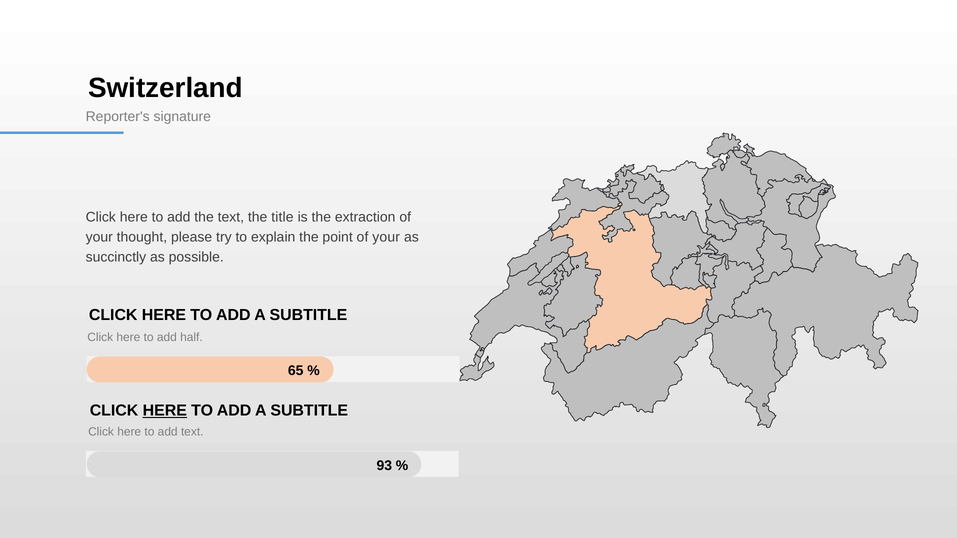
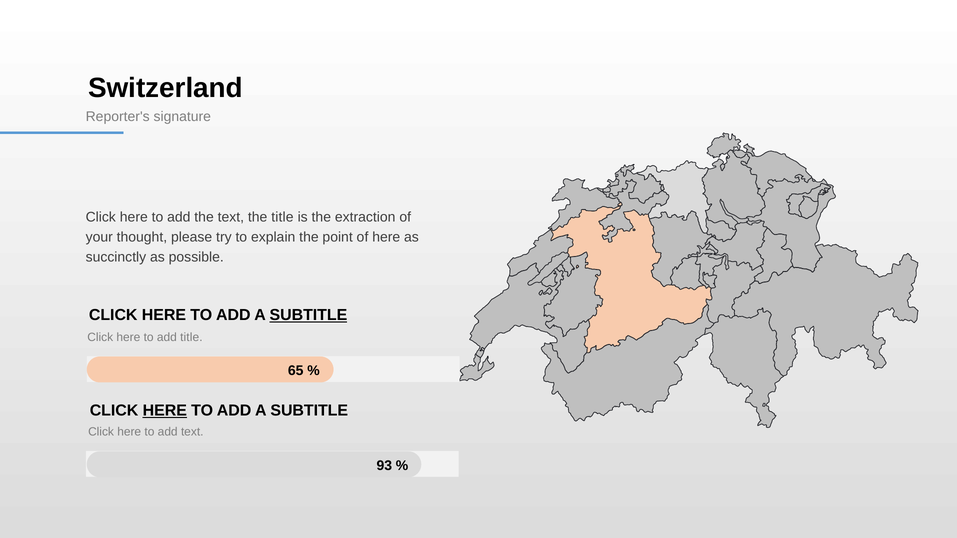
point of your: your -> here
SUBTITLE at (308, 315) underline: none -> present
add half: half -> title
